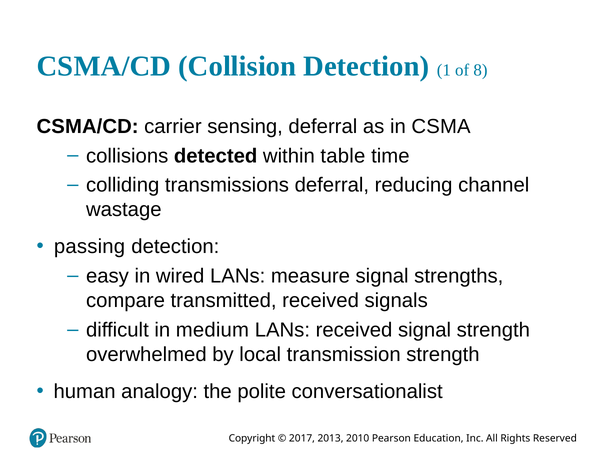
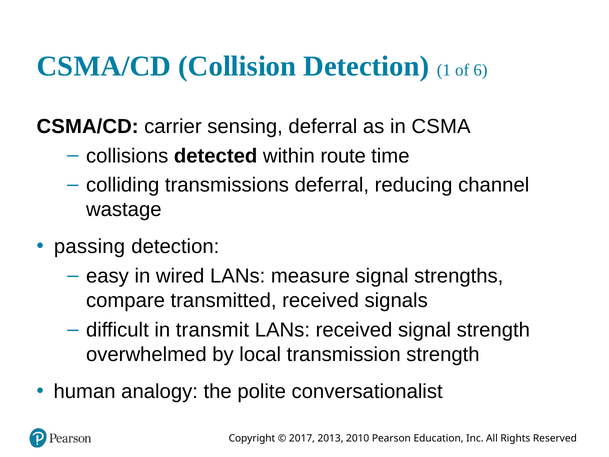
8: 8 -> 6
table: table -> route
medium: medium -> transmit
